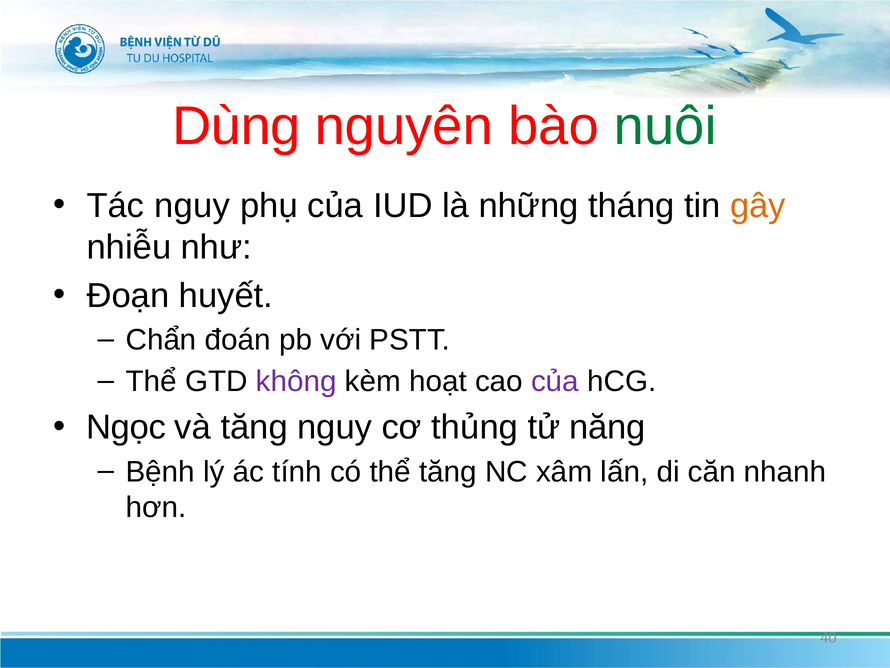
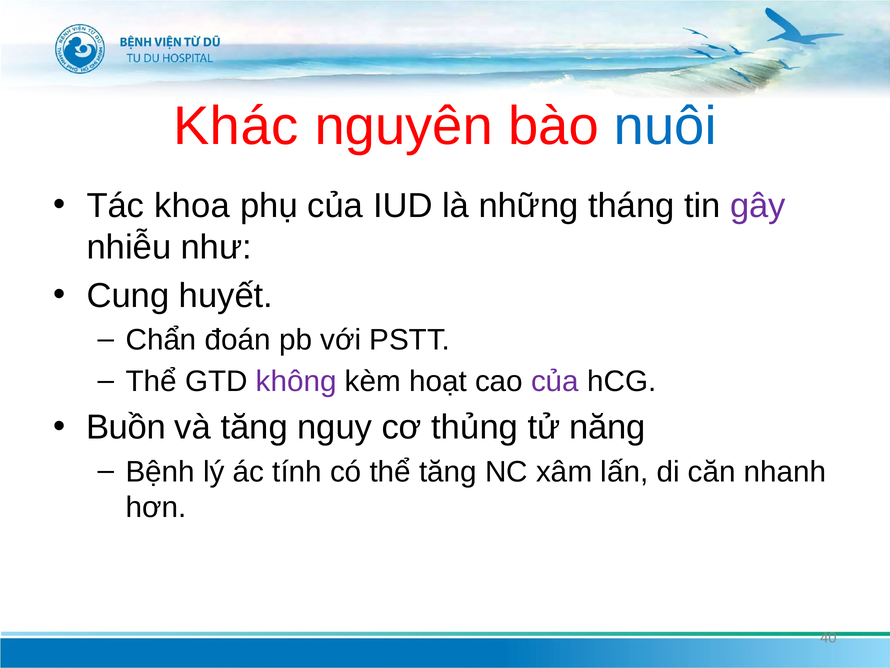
Dùng: Dùng -> Khác
nuôi colour: green -> blue
Tác nguy: nguy -> khoa
gây colour: orange -> purple
Đoạn: Đoạn -> Cung
Ngọc: Ngọc -> Buồn
